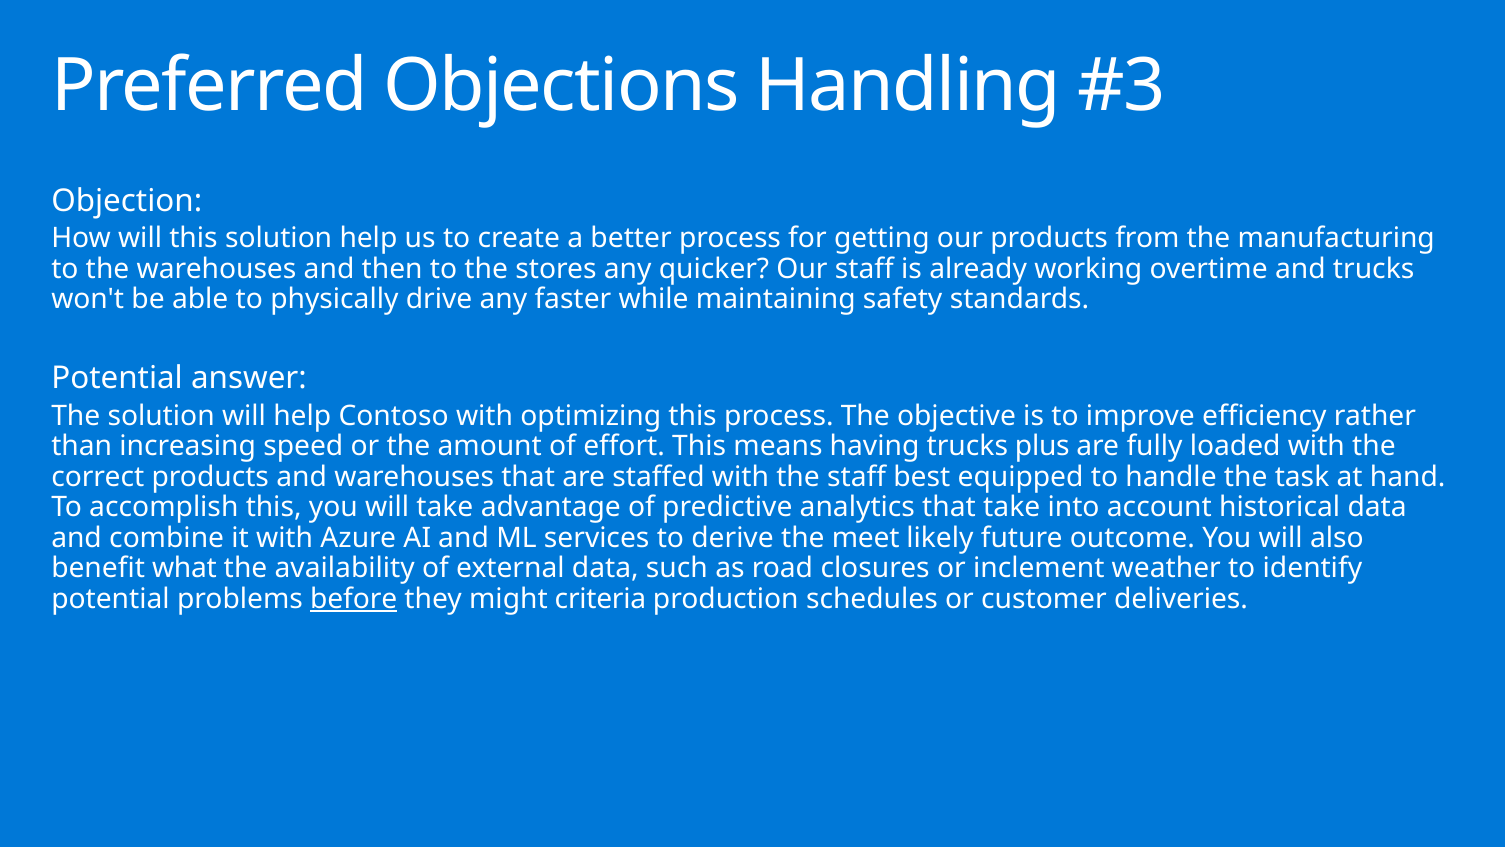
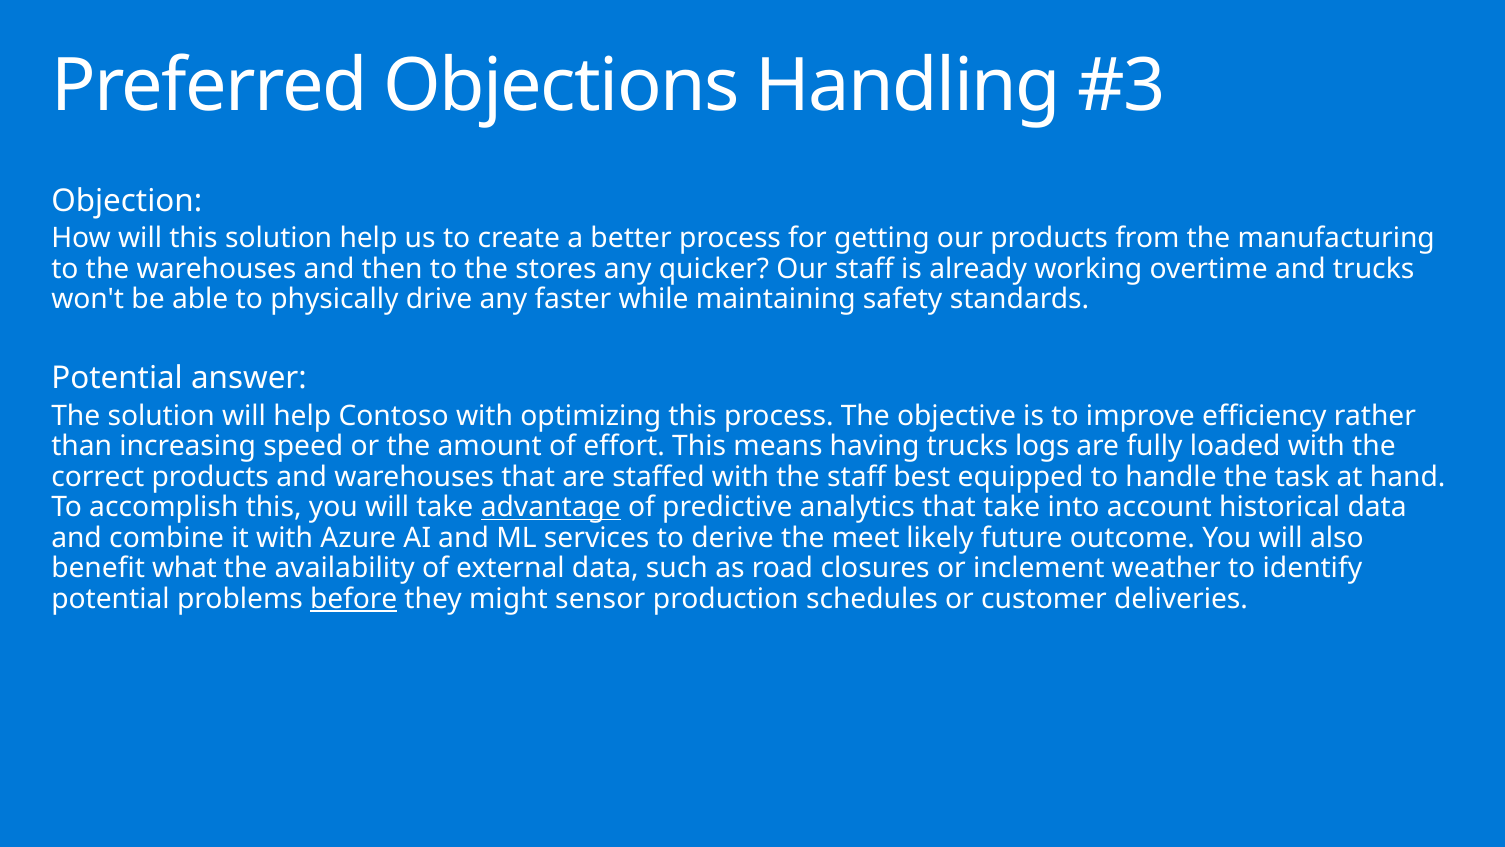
plus: plus -> logs
advantage underline: none -> present
criteria: criteria -> sensor
